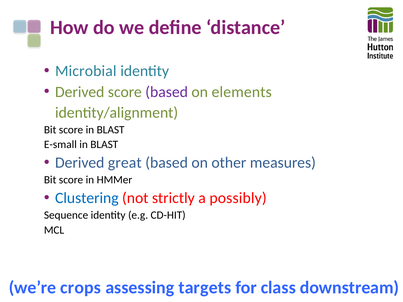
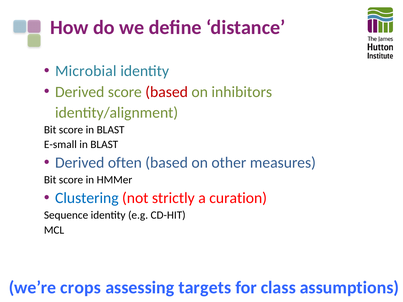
based at (167, 92) colour: purple -> red
elements: elements -> inhibitors
great: great -> often
possibly: possibly -> curation
downstream: downstream -> assumptions
